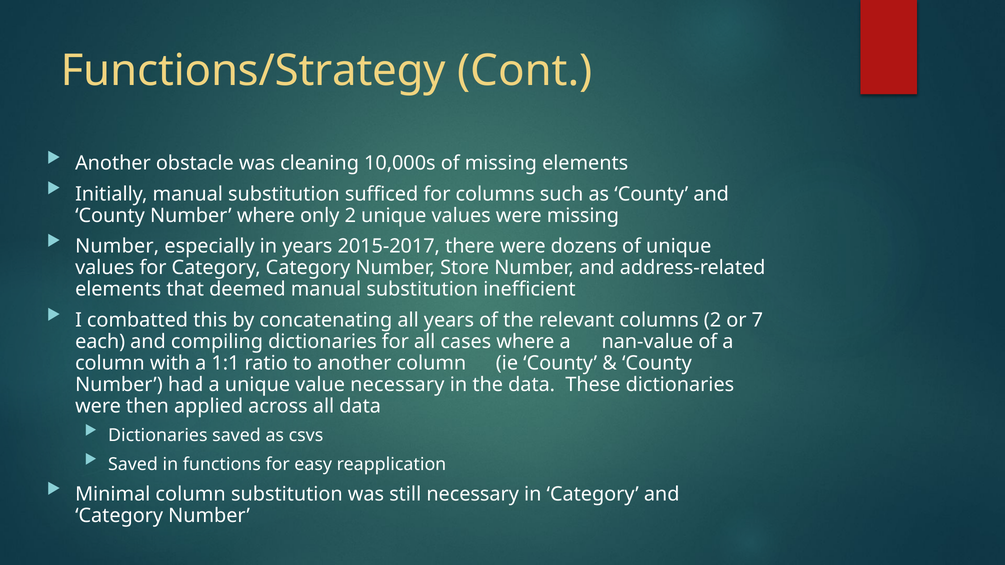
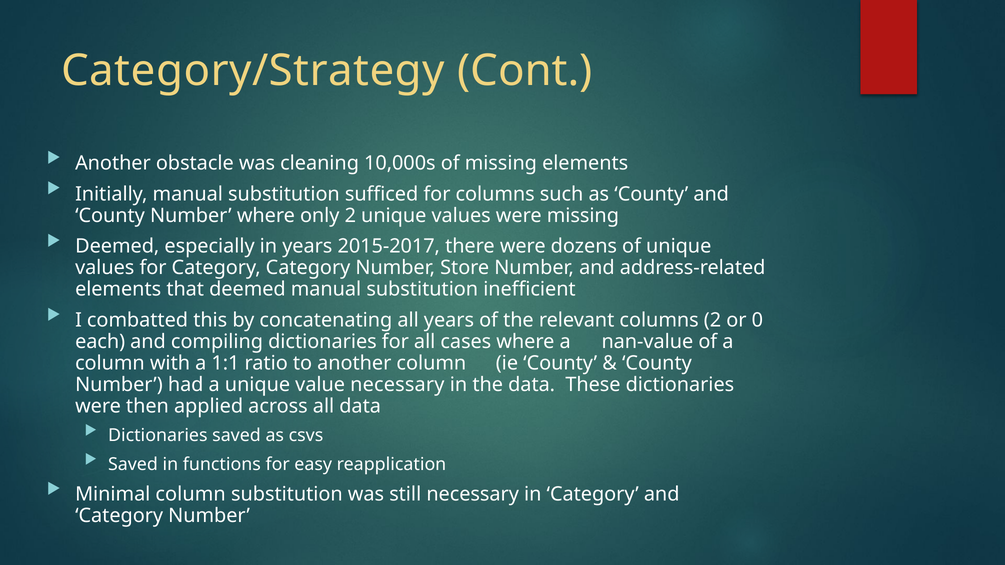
Functions/Strategy: Functions/Strategy -> Category/Strategy
Number at (117, 246): Number -> Deemed
7: 7 -> 0
